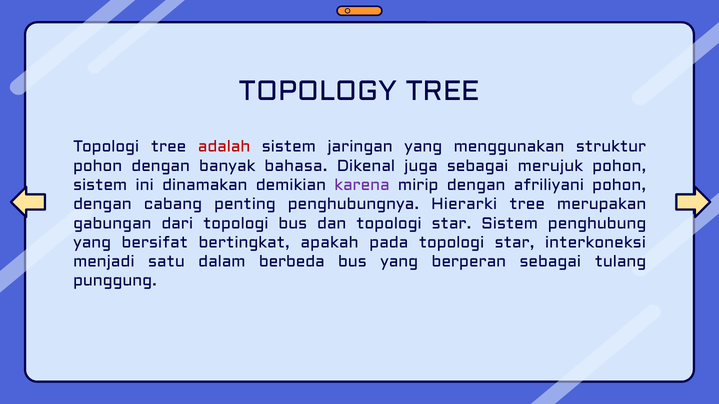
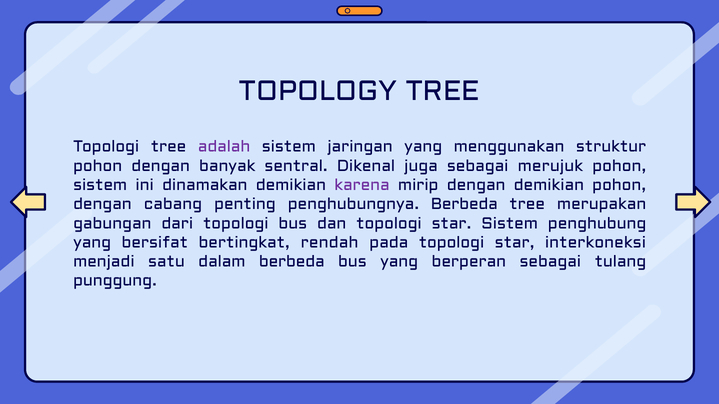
adalah colour: red -> purple
bahasa: bahasa -> sentral
dengan afriliyani: afriliyani -> demikian
penghubungnya Hierarki: Hierarki -> Berbeda
apakah: apakah -> rendah
